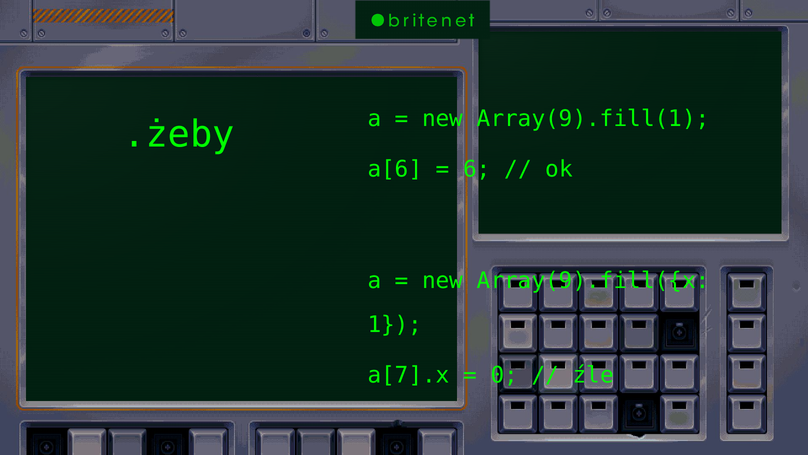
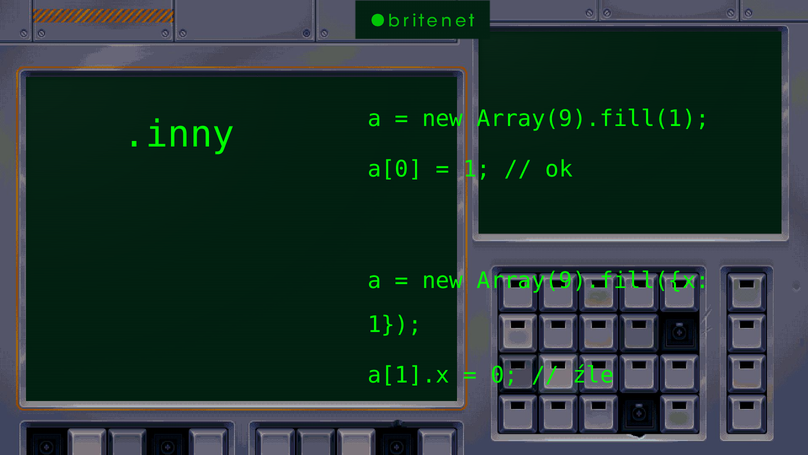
.żeby: .żeby -> .inny
a[6: a[6 -> a[0
6 at (477, 169): 6 -> 1
a[7].x: a[7].x -> a[1].x
